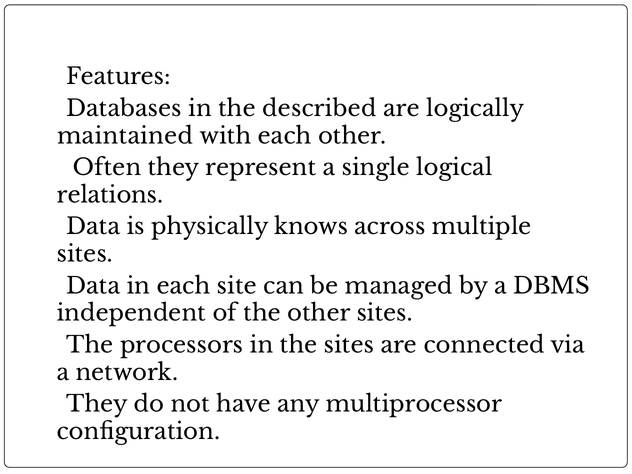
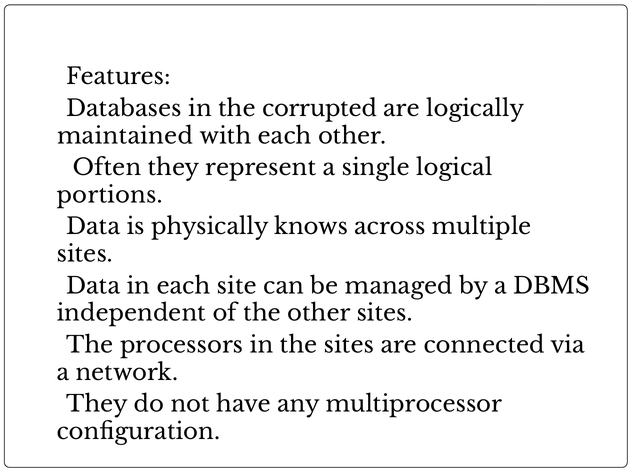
described: described -> corrupted
relations: relations -> portions
